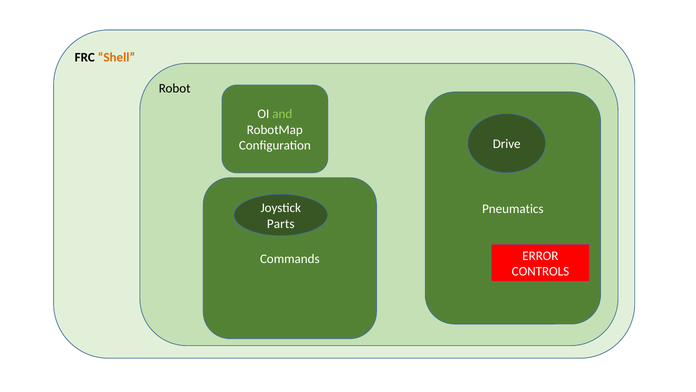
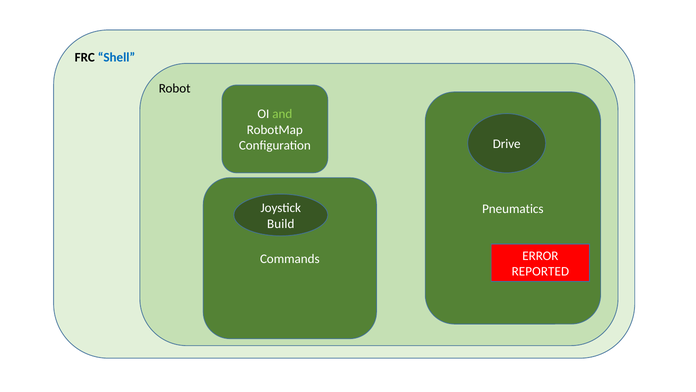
Shell colour: orange -> blue
Parts: Parts -> Build
CONTROLS: CONTROLS -> REPORTED
